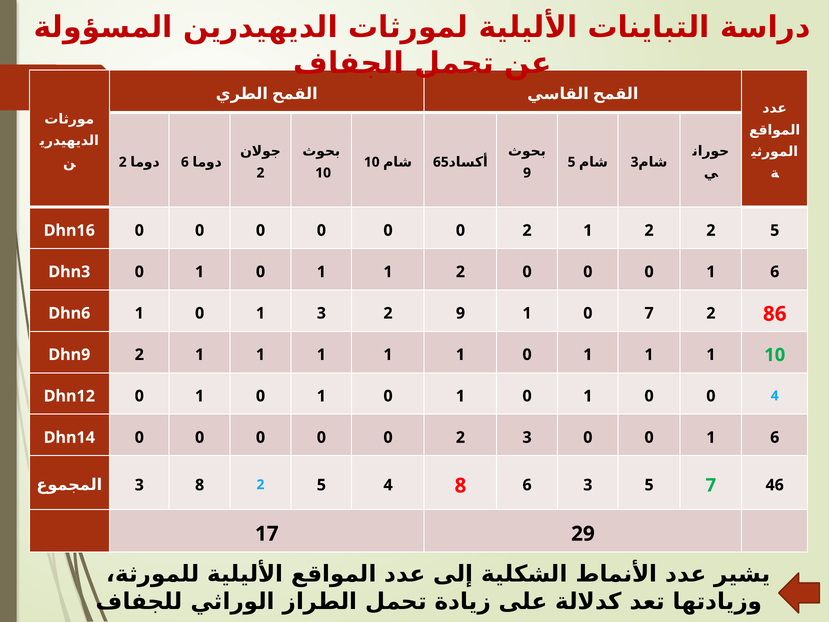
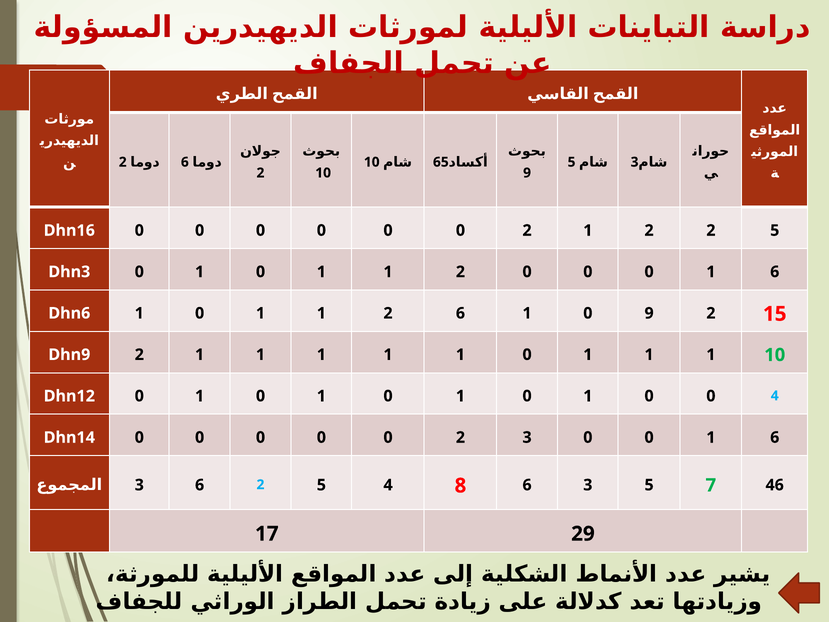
3 at (321, 313): 3 -> 1
2 9: 9 -> 6
0 7: 7 -> 9
86: 86 -> 15
3 8: 8 -> 6
